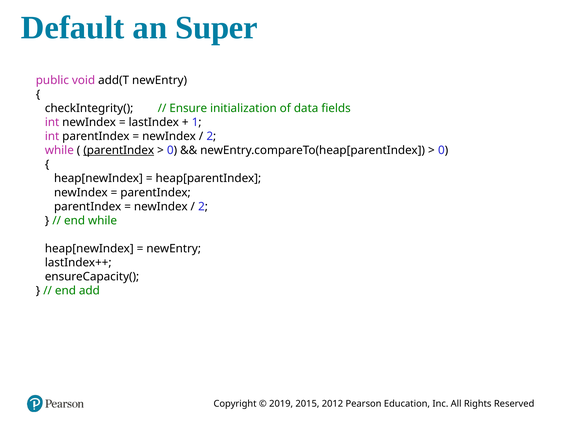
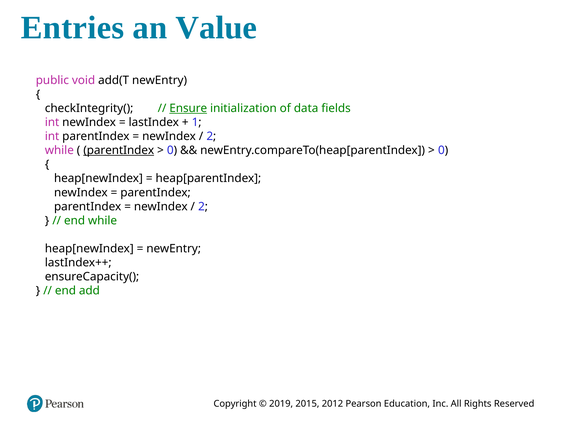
Default: Default -> Entries
Super: Super -> Value
Ensure underline: none -> present
